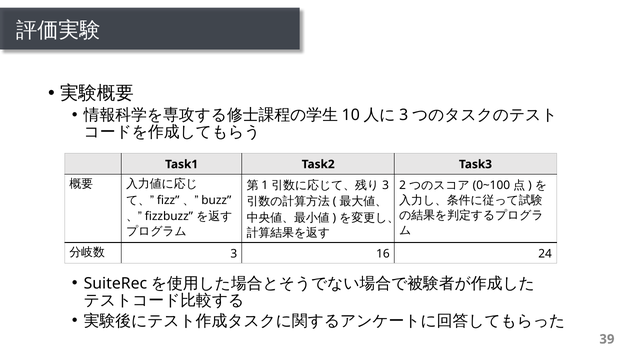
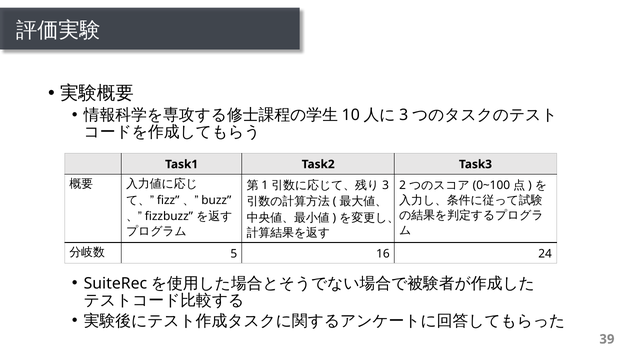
3 at (234, 253): 3 -> 5
